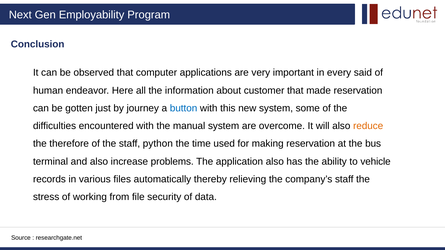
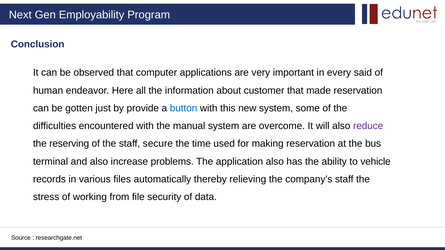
journey: journey -> provide
reduce colour: orange -> purple
therefore: therefore -> reserving
python: python -> secure
